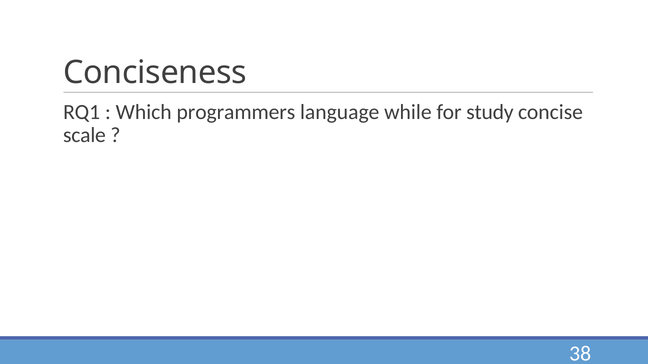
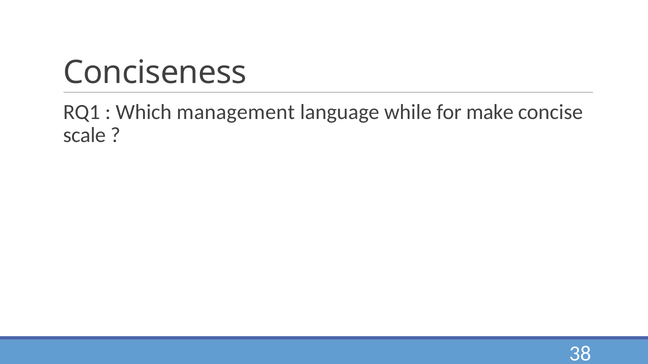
programmers: programmers -> management
study: study -> make
